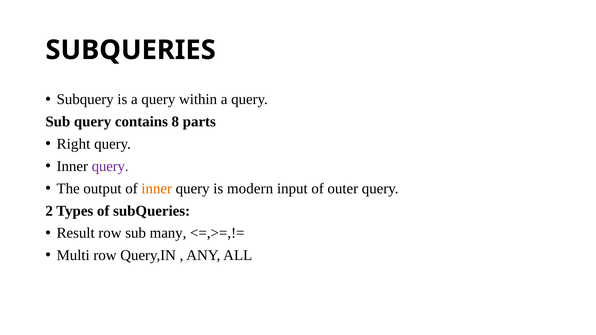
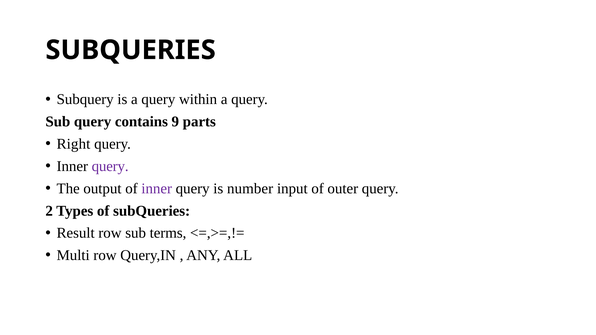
8: 8 -> 9
inner at (157, 189) colour: orange -> purple
modern: modern -> number
many: many -> terms
